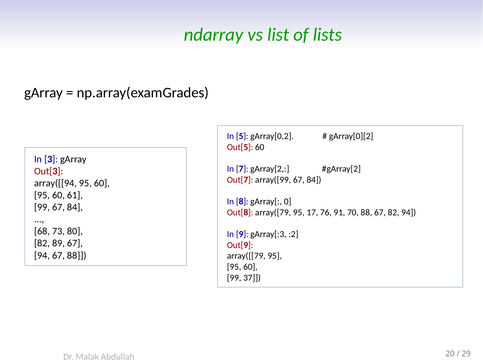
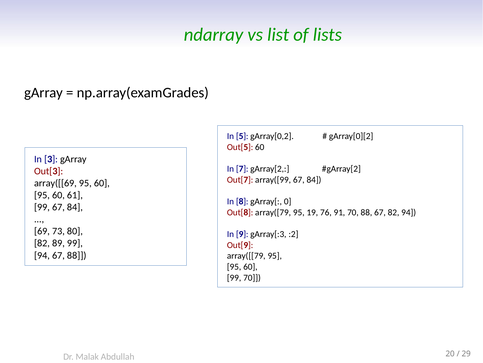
array([[94: array([[94 -> array([[69
17: 17 -> 19
68: 68 -> 69
89 67: 67 -> 99
99 37: 37 -> 70
